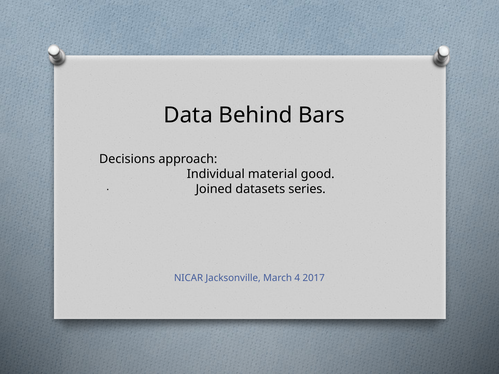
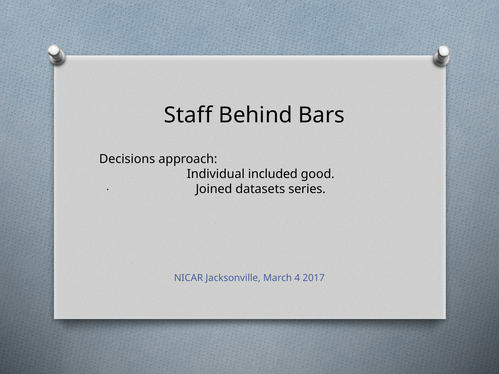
Data: Data -> Staff
material: material -> included
